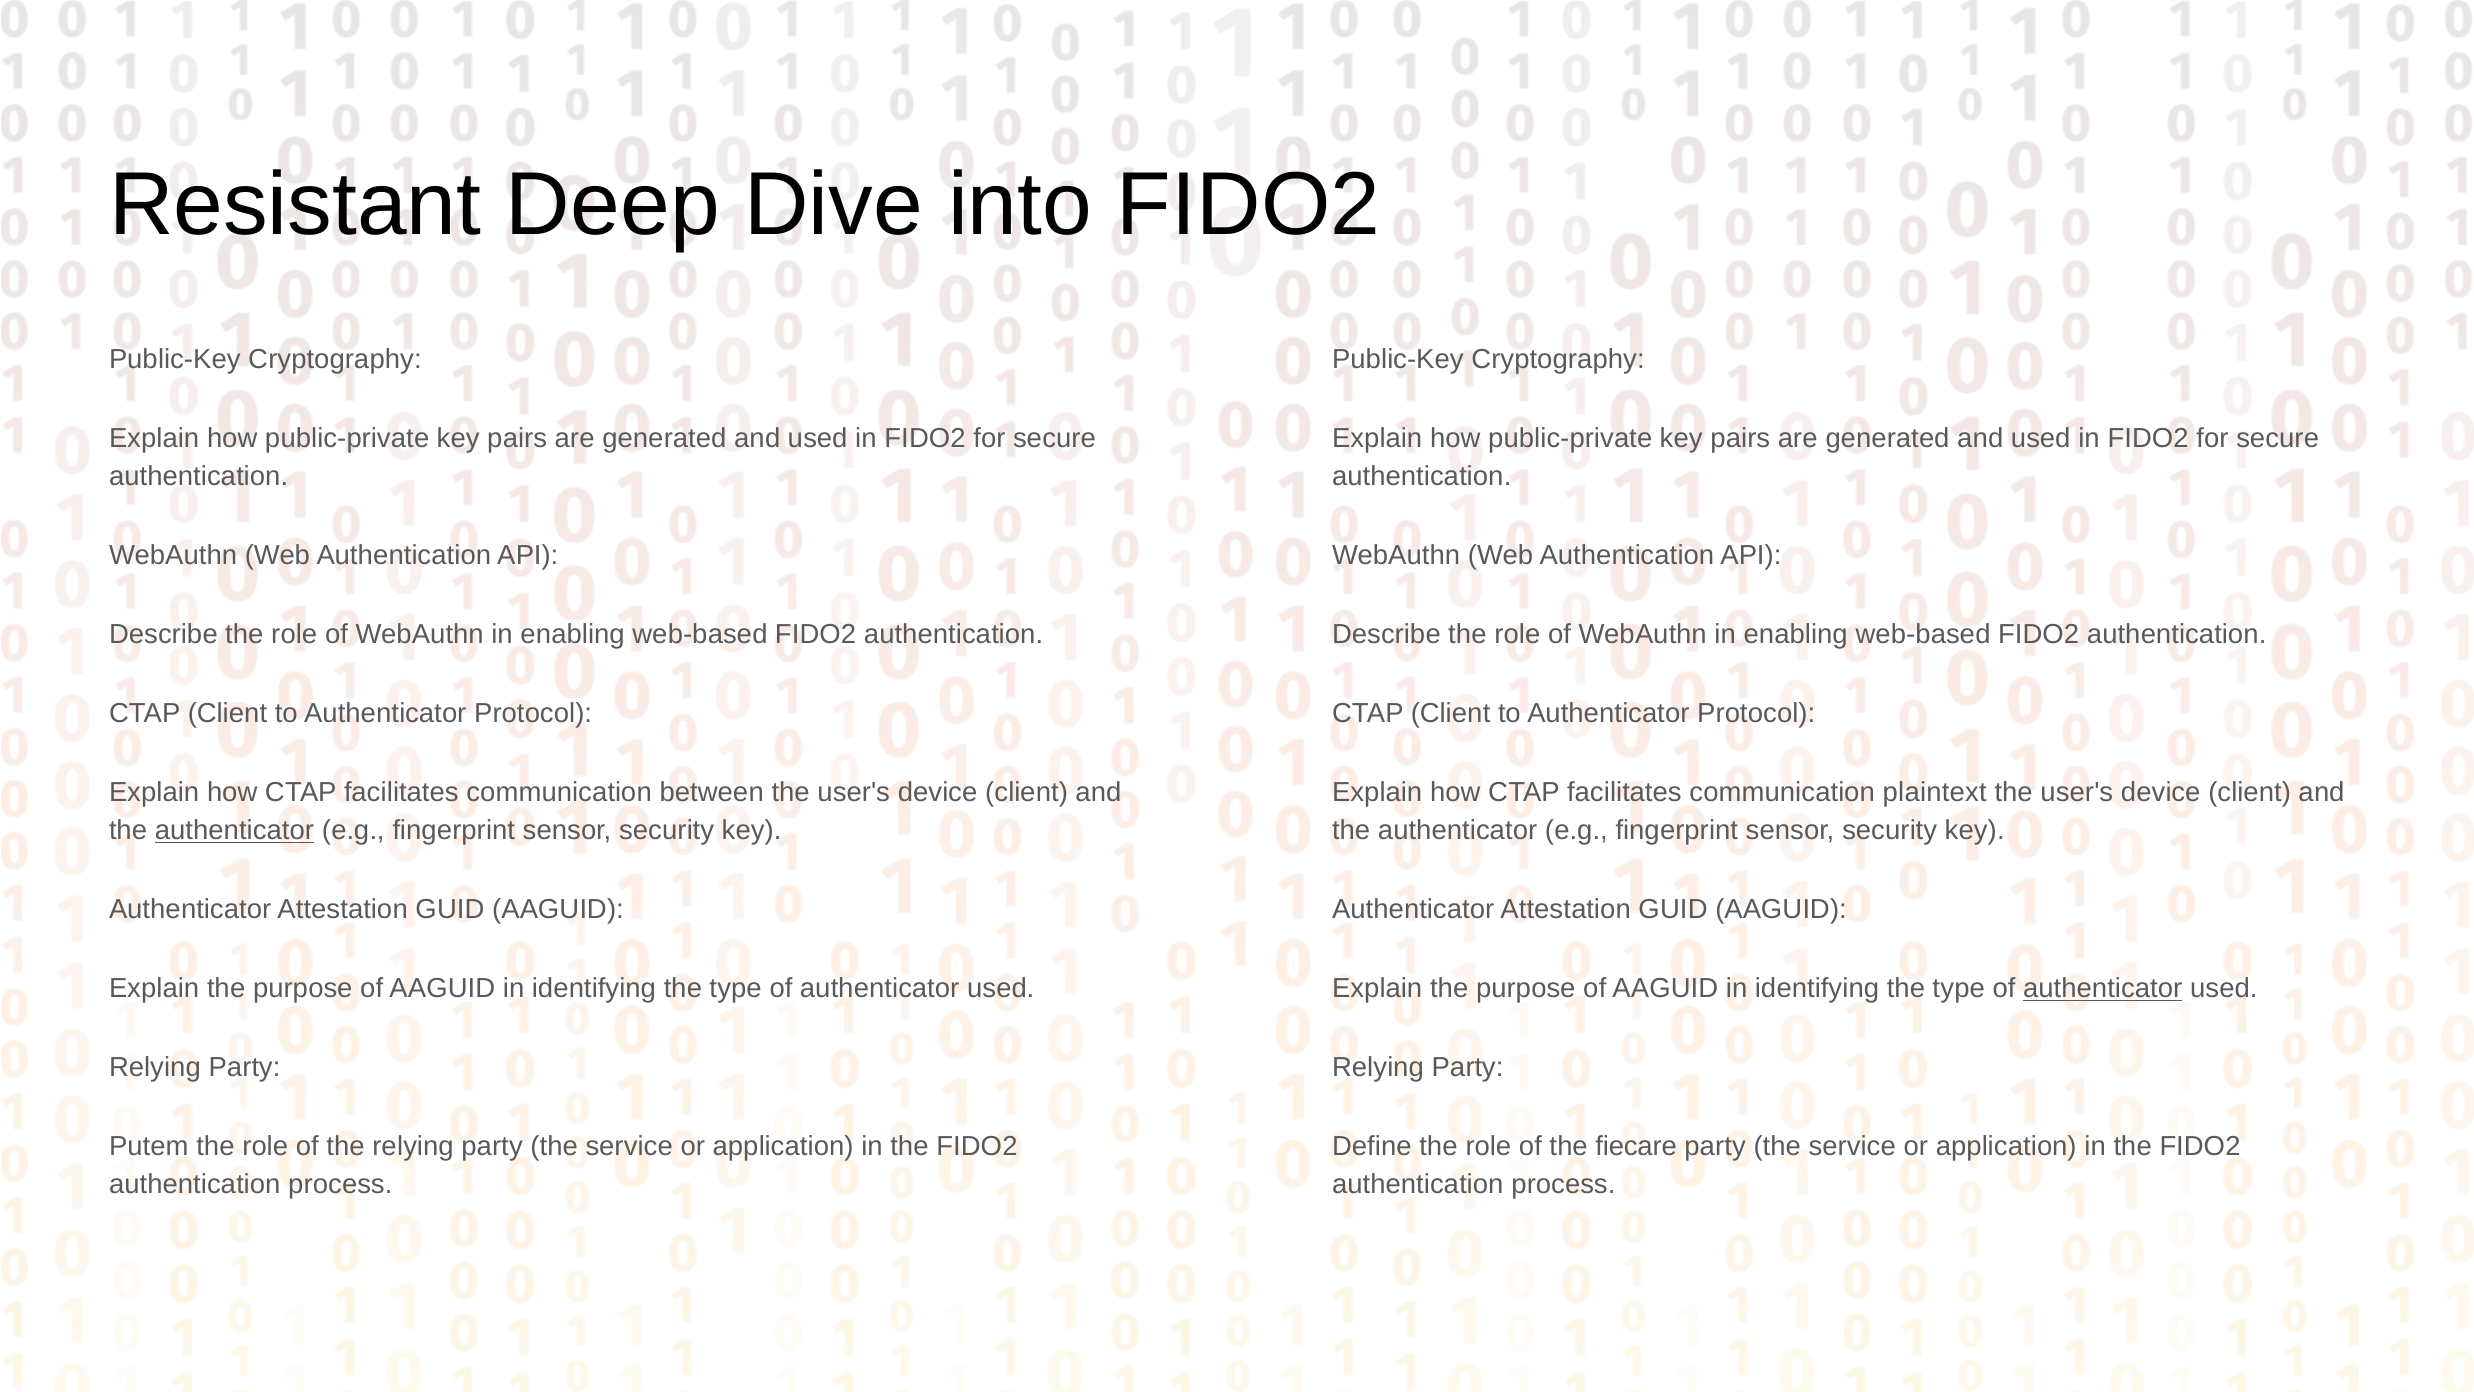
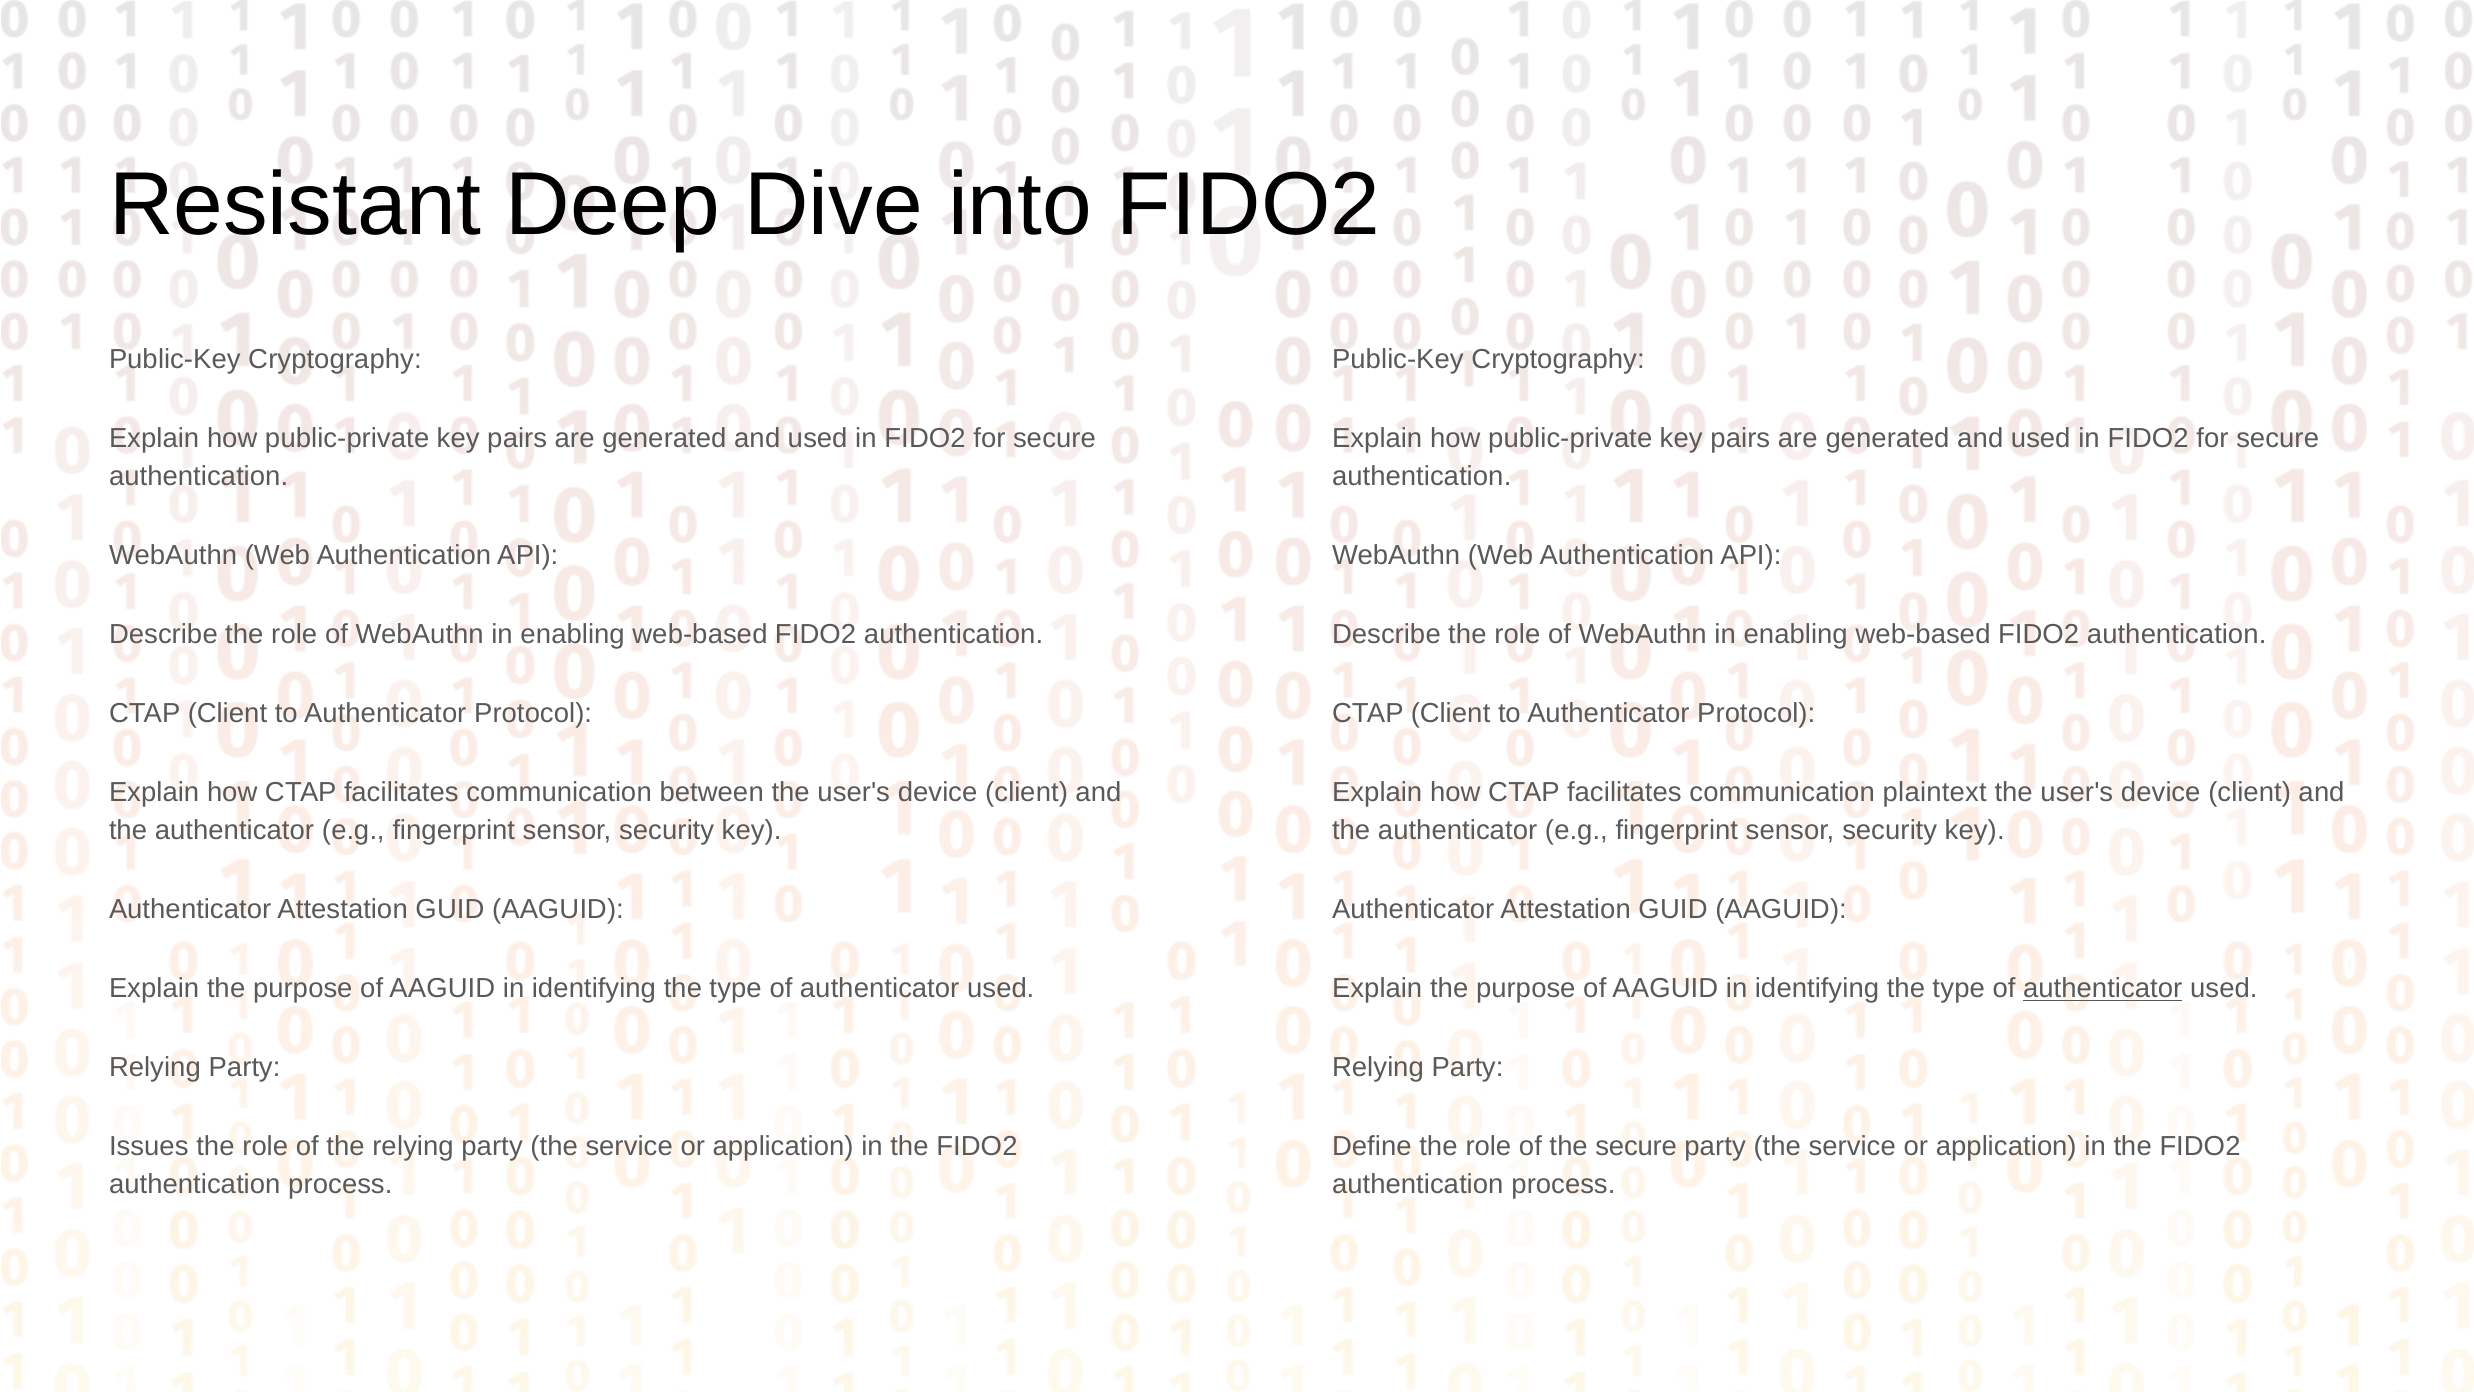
authenticator at (234, 830) underline: present -> none
Putem: Putem -> Issues
the fiecare: fiecare -> secure
